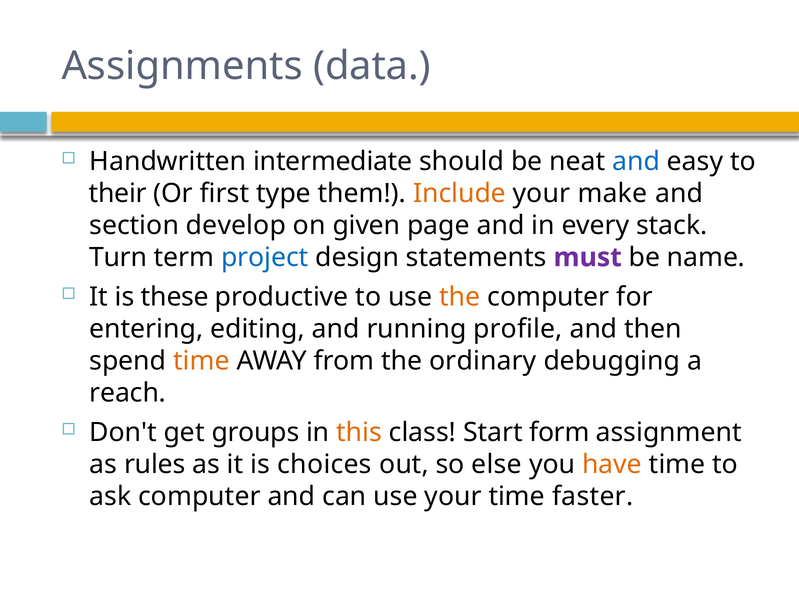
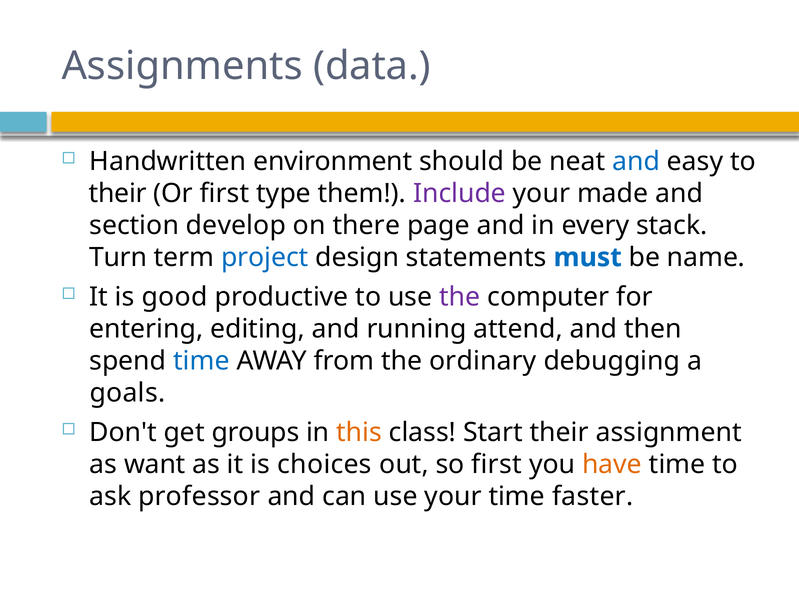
intermediate: intermediate -> environment
Include colour: orange -> purple
make: make -> made
given: given -> there
must colour: purple -> blue
these: these -> good
the at (460, 297) colour: orange -> purple
profile: profile -> attend
time at (201, 361) colour: orange -> blue
reach: reach -> goals
Start form: form -> their
rules: rules -> want
so else: else -> first
ask computer: computer -> professor
